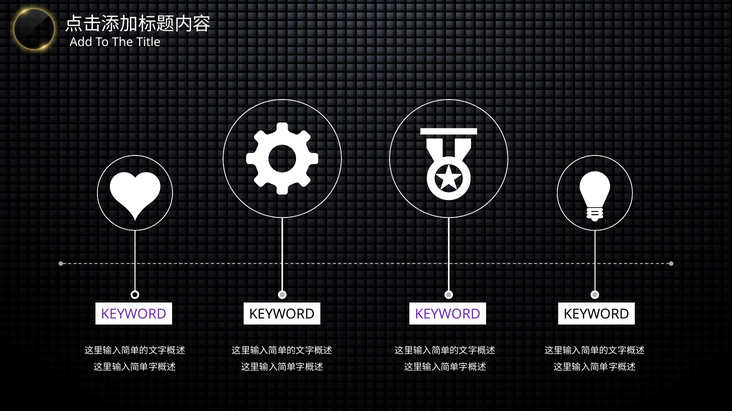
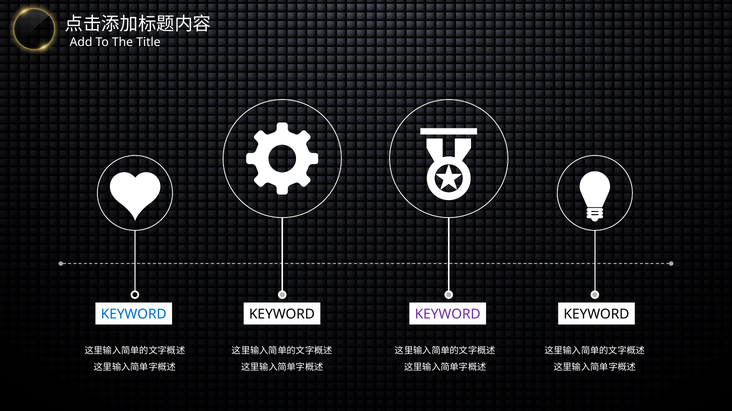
KEYWORD at (134, 315) colour: purple -> blue
